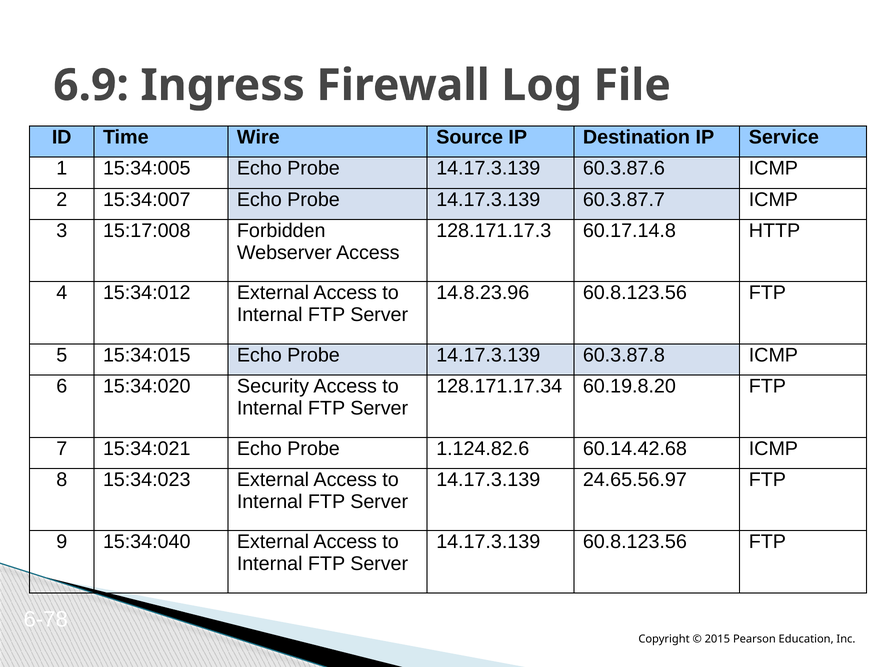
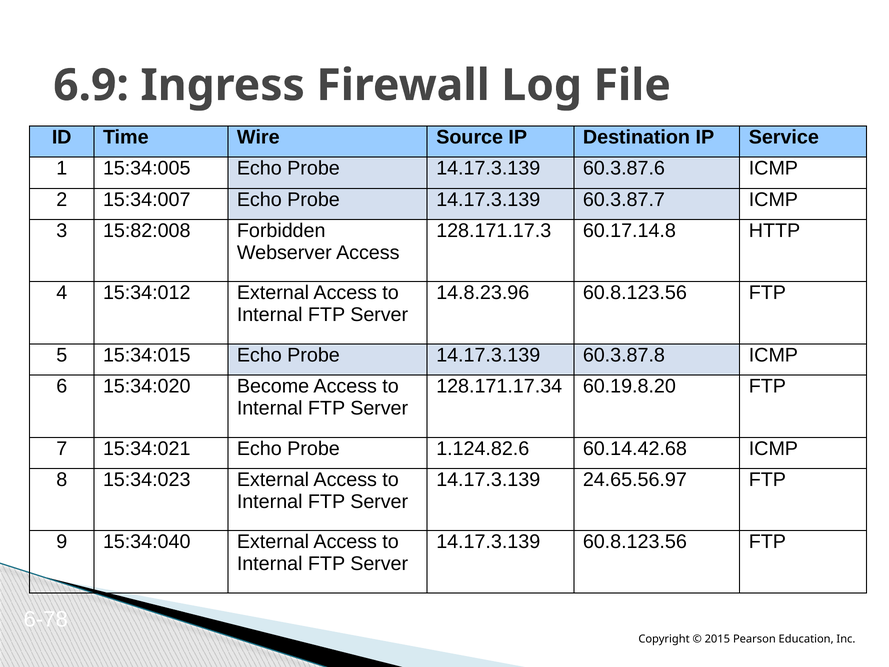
15:17:008: 15:17:008 -> 15:82:008
Security: Security -> Become
